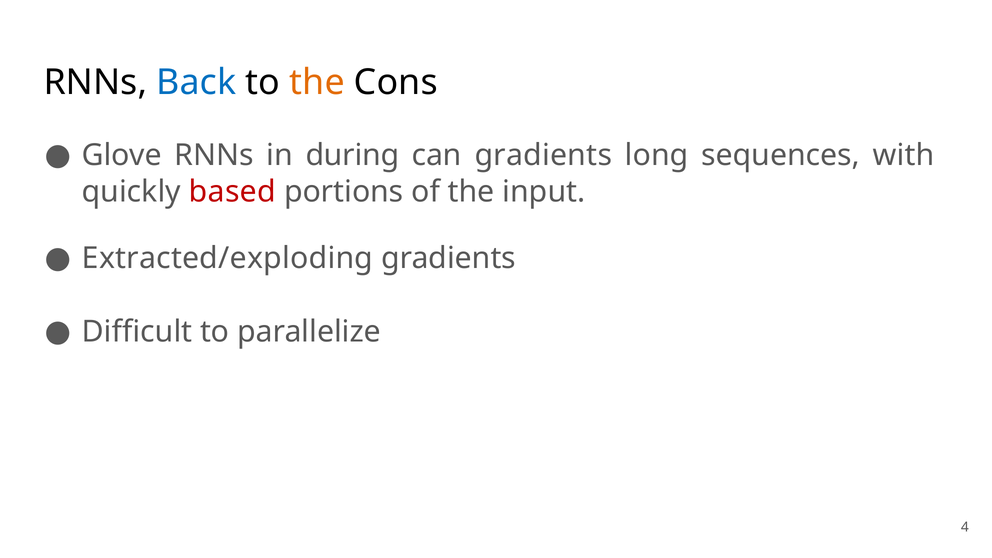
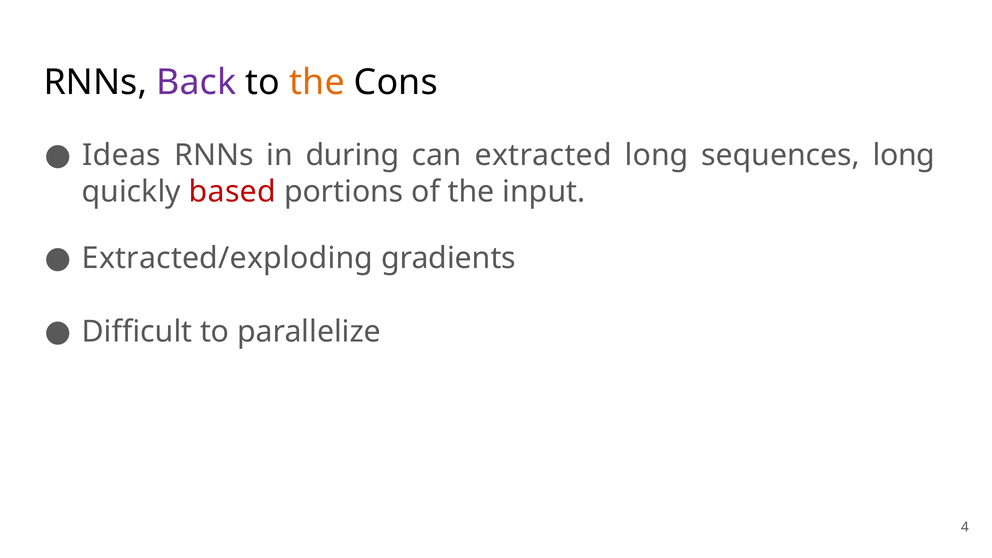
Back colour: blue -> purple
Glove: Glove -> Ideas
can gradients: gradients -> extracted
sequences with: with -> long
